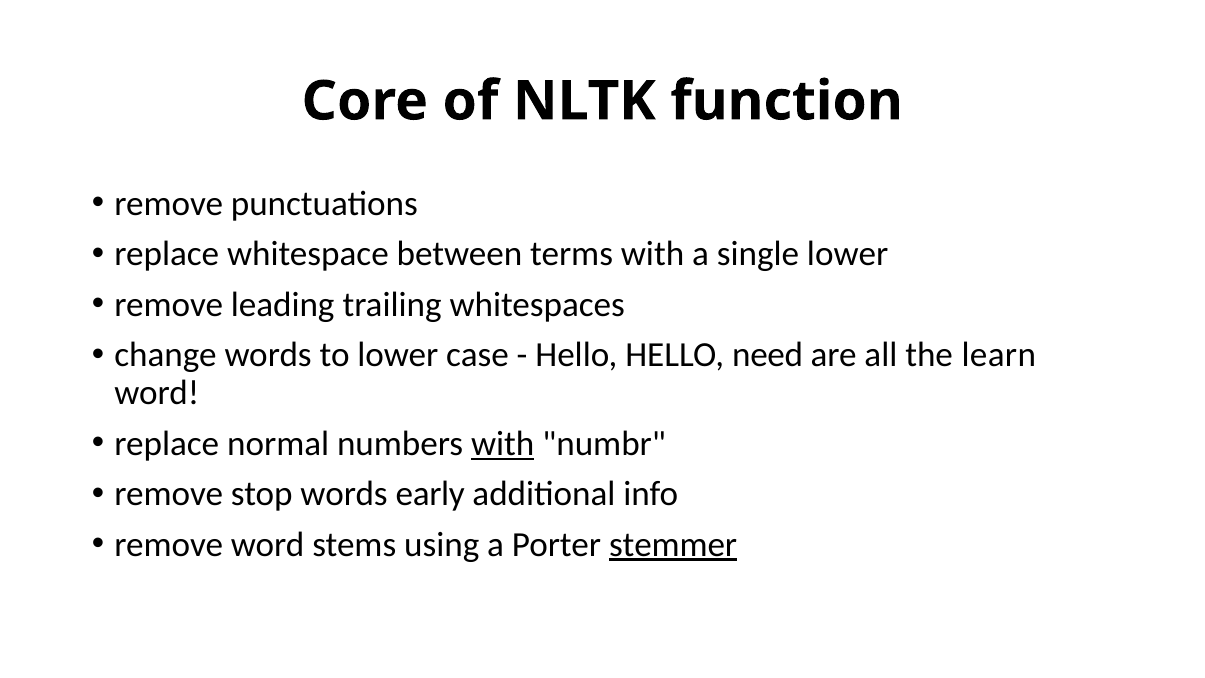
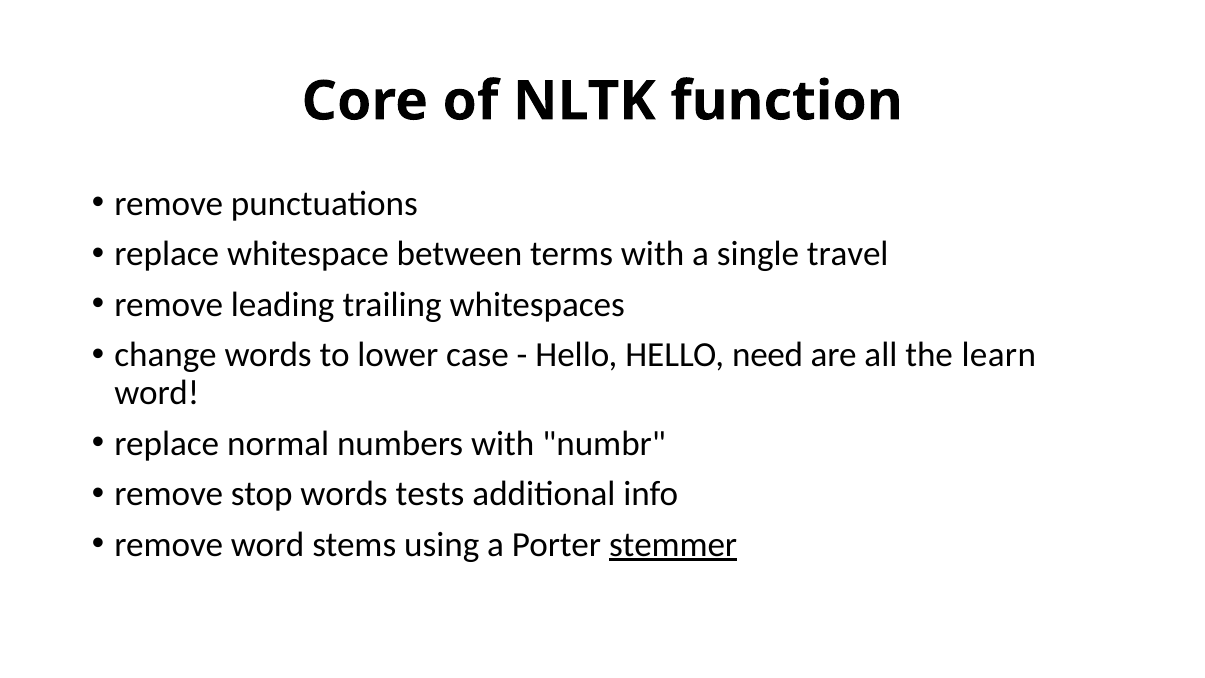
single lower: lower -> travel
with at (503, 443) underline: present -> none
early: early -> tests
